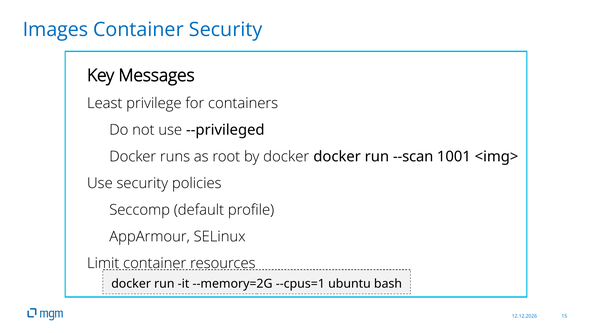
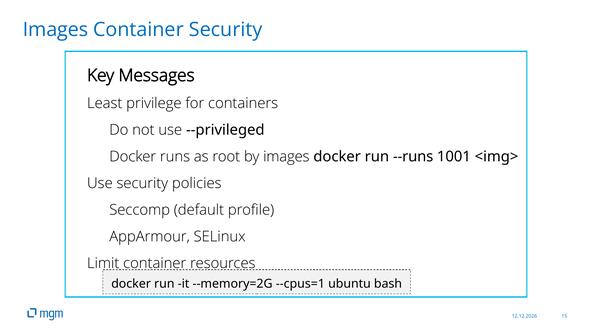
by docker: docker -> images
--scan: --scan -> --runs
